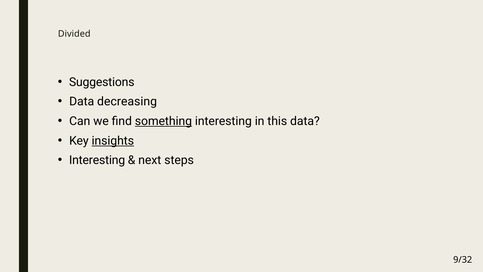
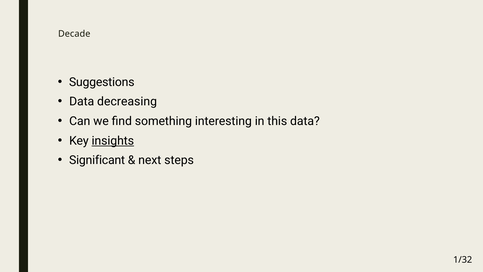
Divided: Divided -> Decade
something underline: present -> none
Interesting at (97, 160): Interesting -> Significant
9/32: 9/32 -> 1/32
